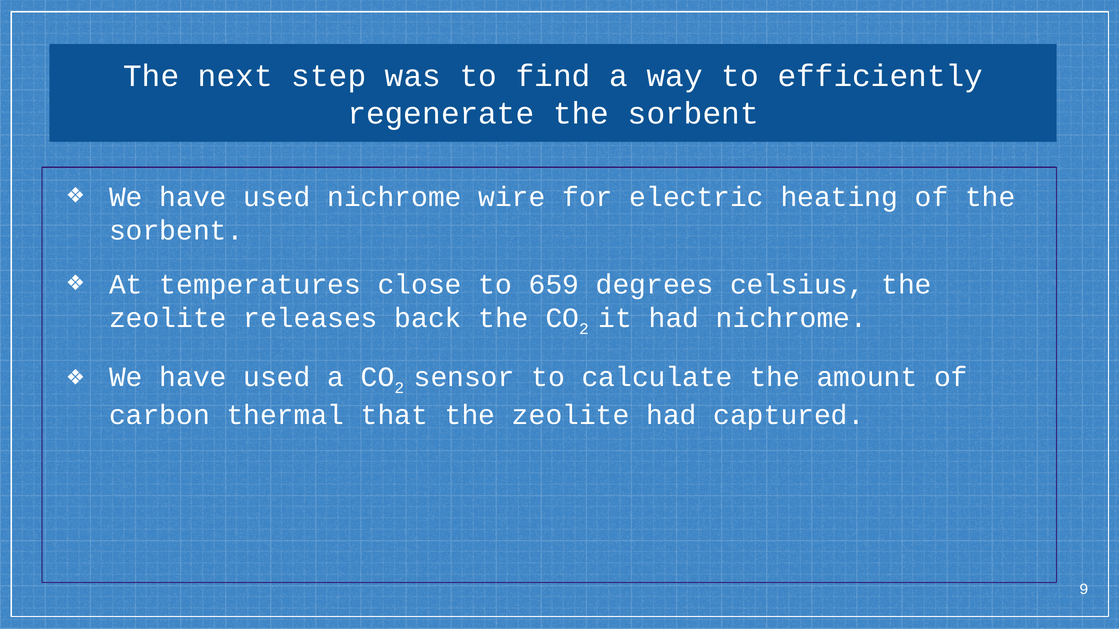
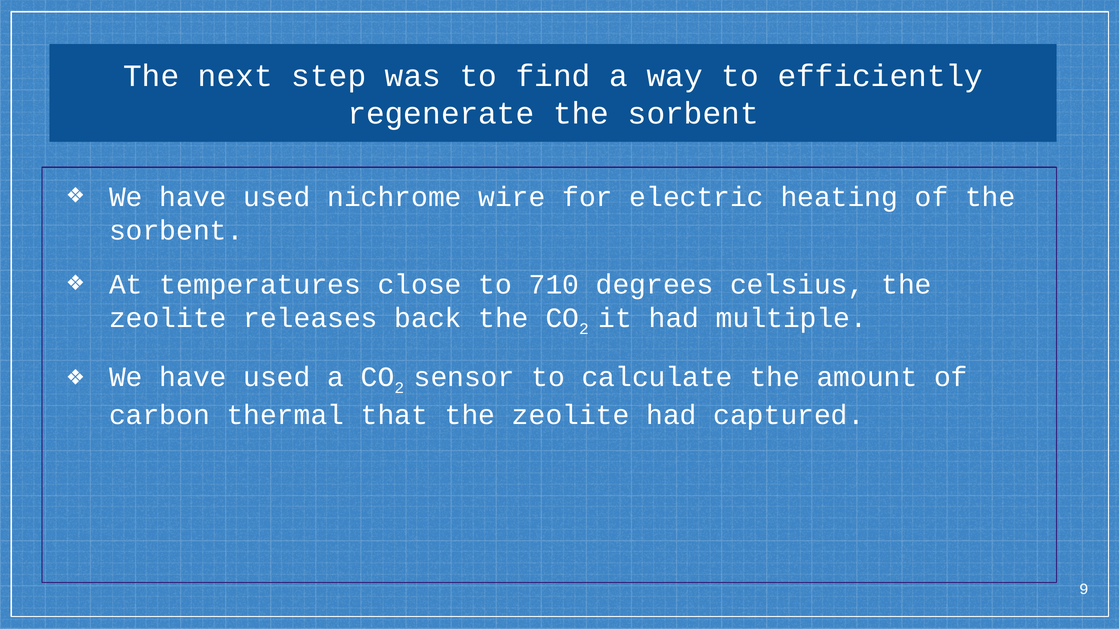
659: 659 -> 710
had nichrome: nichrome -> multiple
